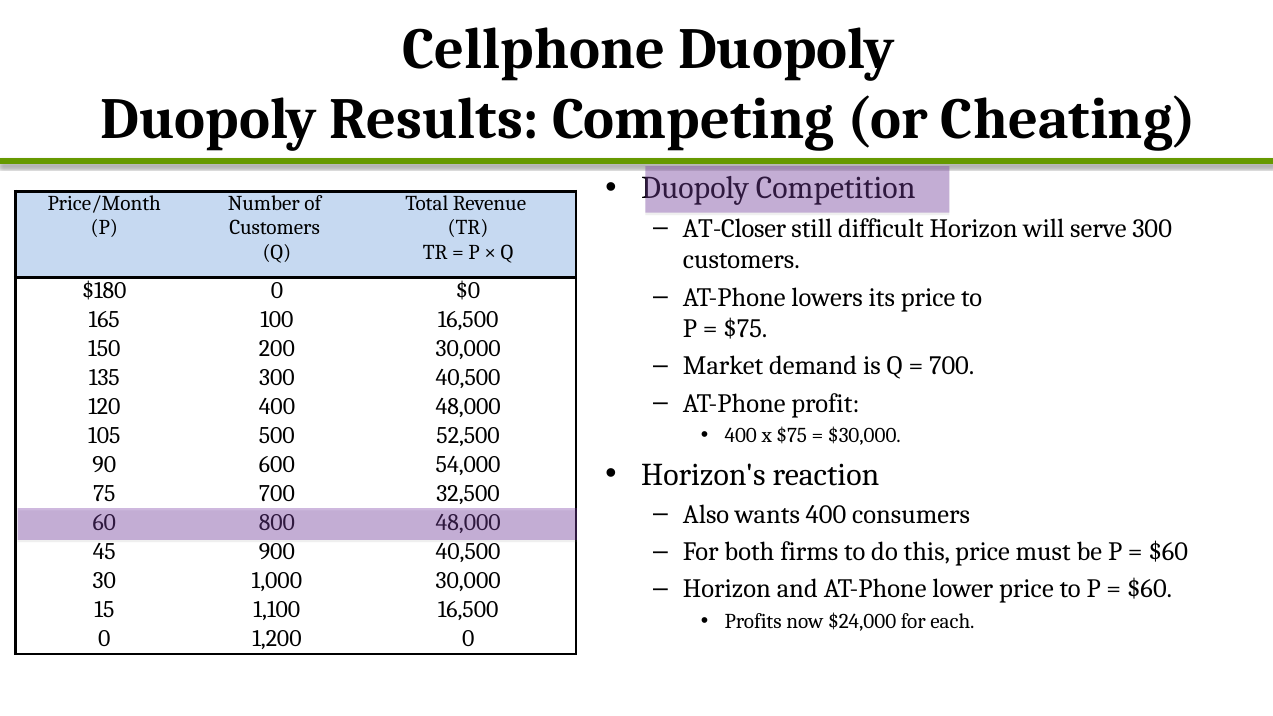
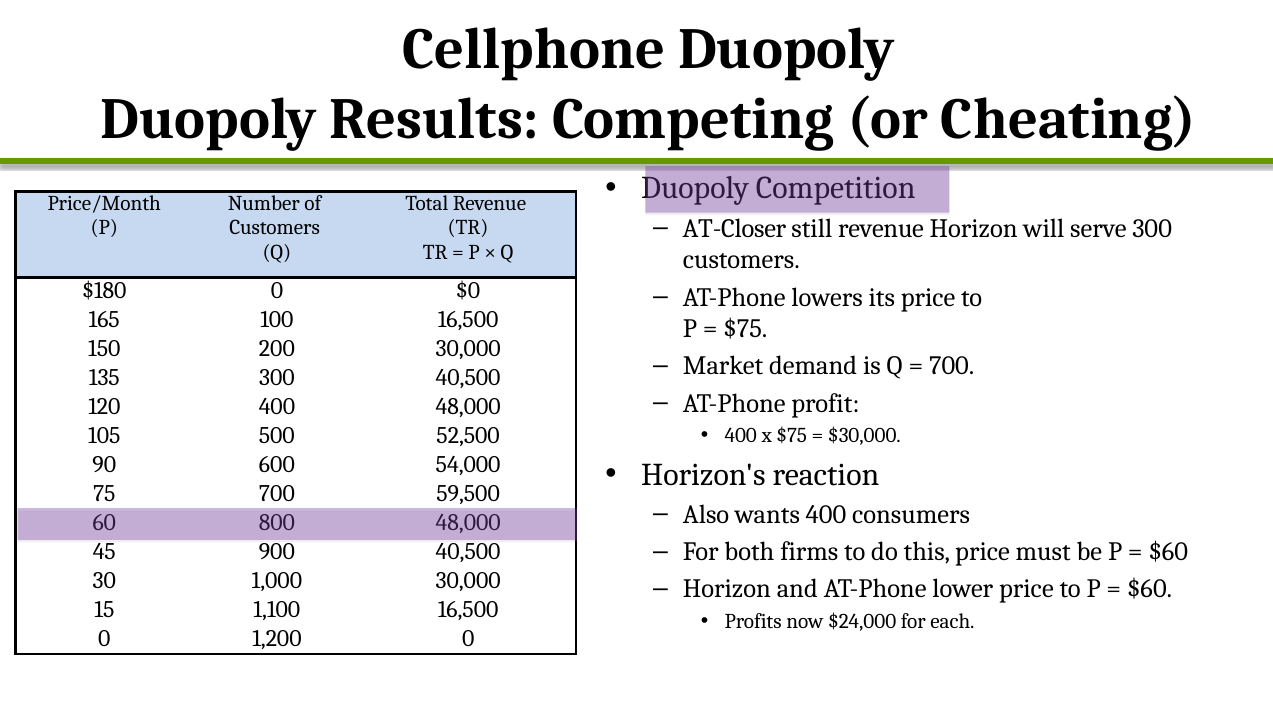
still difficult: difficult -> revenue
32,500: 32,500 -> 59,500
